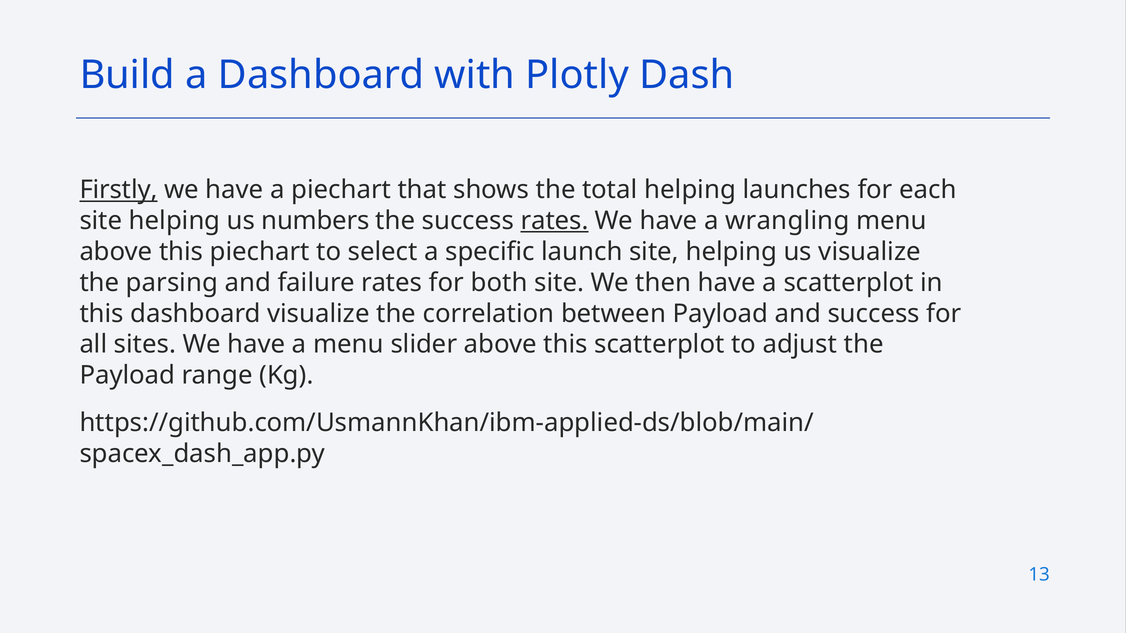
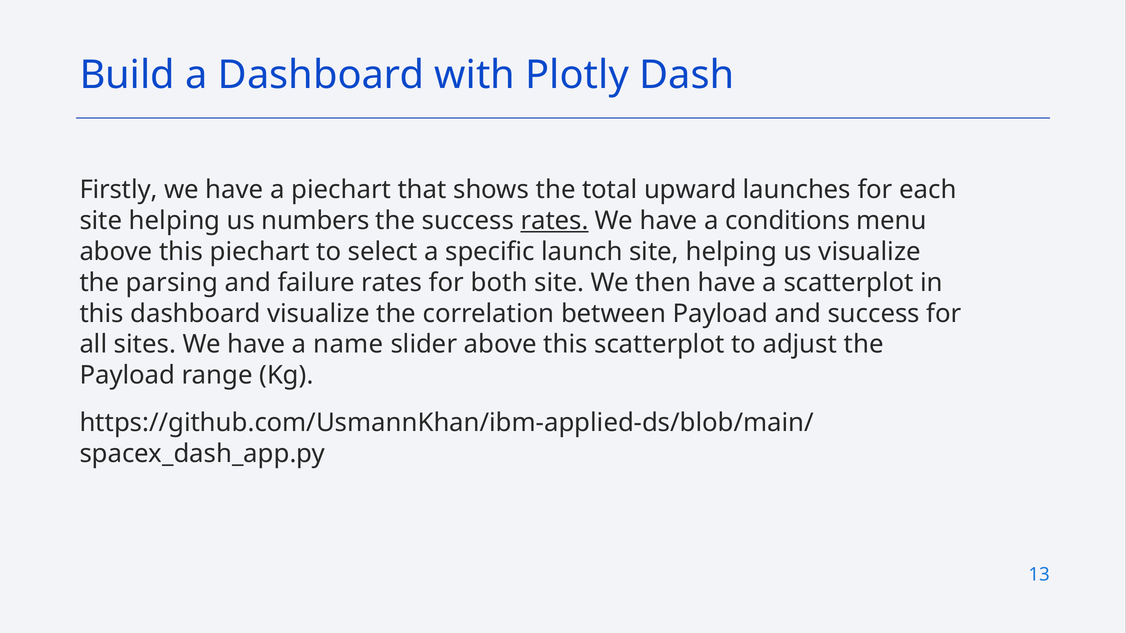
Firstly underline: present -> none
total helping: helping -> upward
wrangling: wrangling -> conditions
a menu: menu -> name
